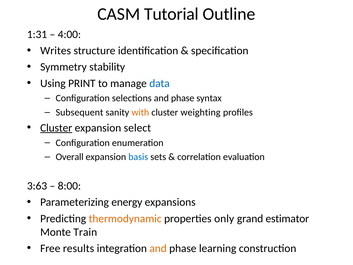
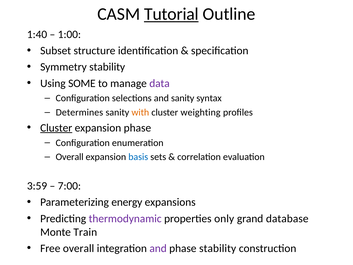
Tutorial underline: none -> present
1:31: 1:31 -> 1:40
4:00: 4:00 -> 1:00
Writes: Writes -> Subset
PRINT: PRINT -> SOME
data colour: blue -> purple
selections and phase: phase -> sanity
Subsequent: Subsequent -> Determines
expansion select: select -> phase
3:63: 3:63 -> 3:59
8:00: 8:00 -> 7:00
thermodynamic colour: orange -> purple
estimator: estimator -> database
Free results: results -> overall
and at (158, 248) colour: orange -> purple
phase learning: learning -> stability
